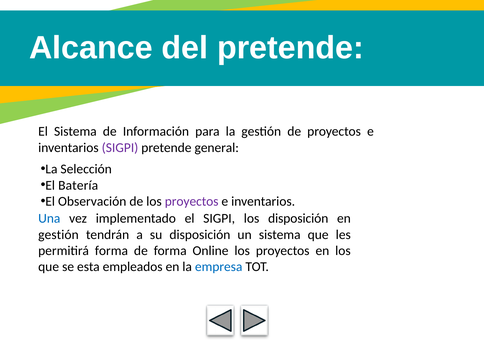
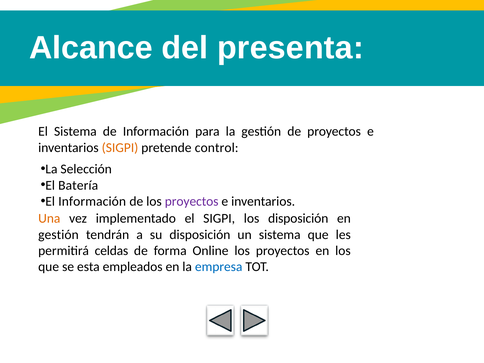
del pretende: pretende -> presenta
SIGPI at (120, 148) colour: purple -> orange
general: general -> control
El Observación: Observación -> Información
Una colour: blue -> orange
permitirá forma: forma -> celdas
